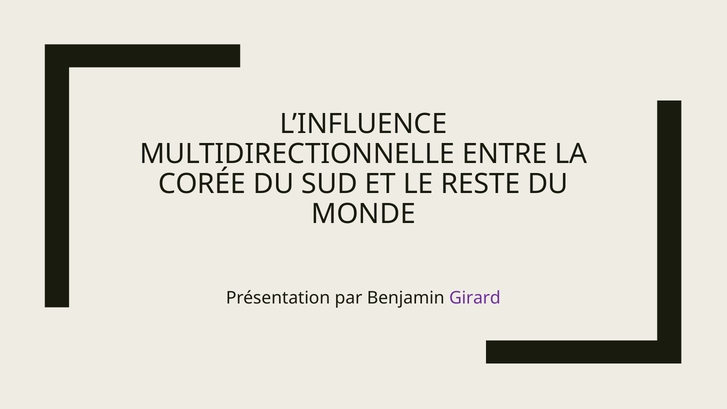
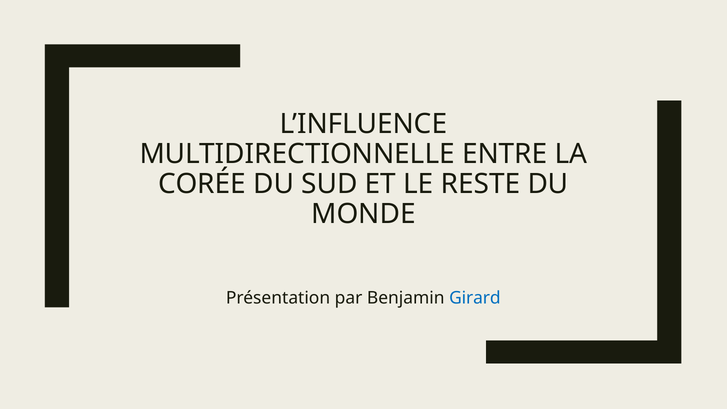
Girard colour: purple -> blue
